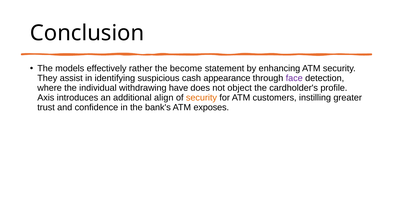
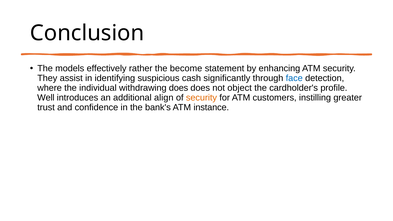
appearance: appearance -> significantly
face colour: purple -> blue
withdrawing have: have -> does
Axis: Axis -> Well
exposes: exposes -> instance
